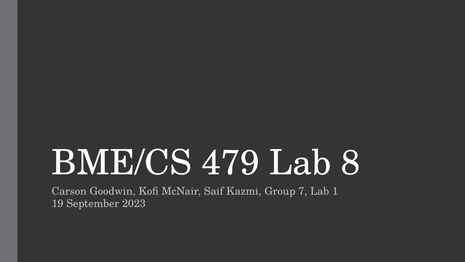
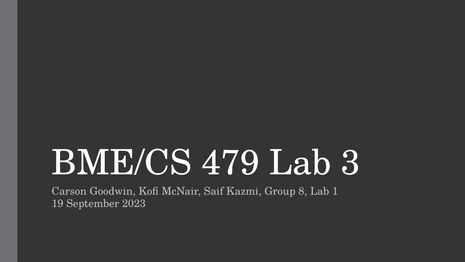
8: 8 -> 3
7: 7 -> 8
